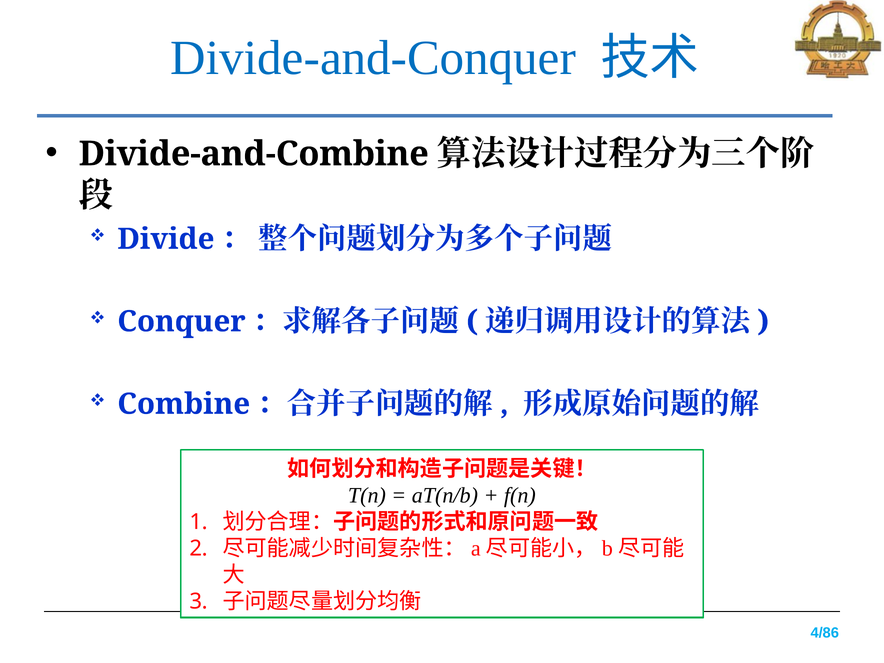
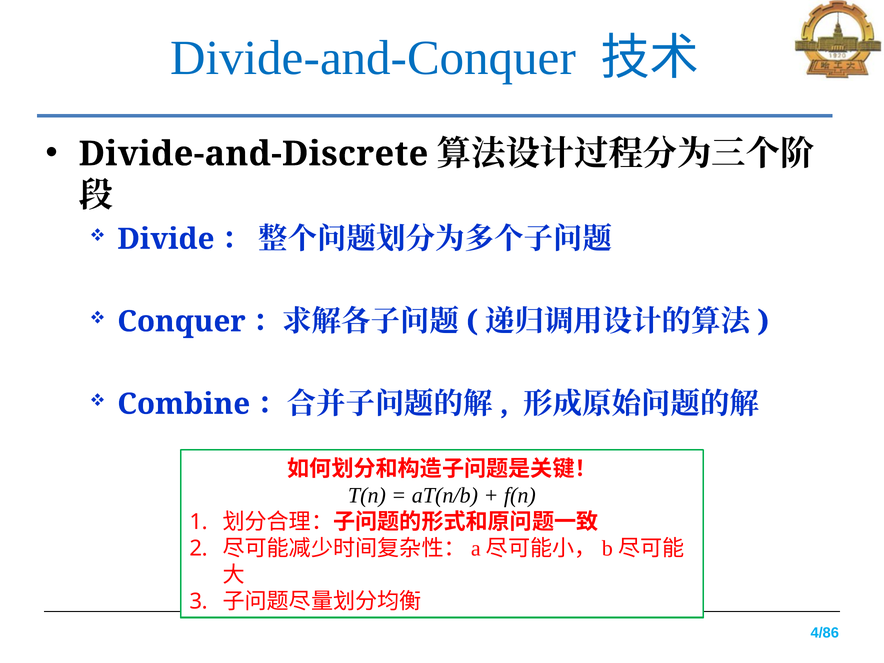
Divide-and-Combine: Divide-and-Combine -> Divide-and-Discrete
